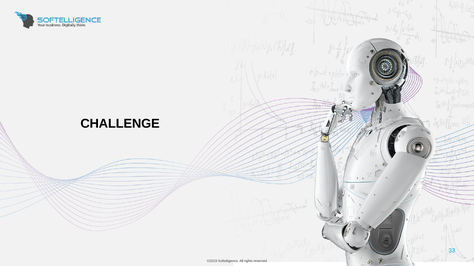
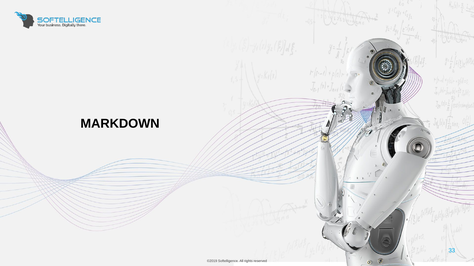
CHALLENGE: CHALLENGE -> MARKDOWN
